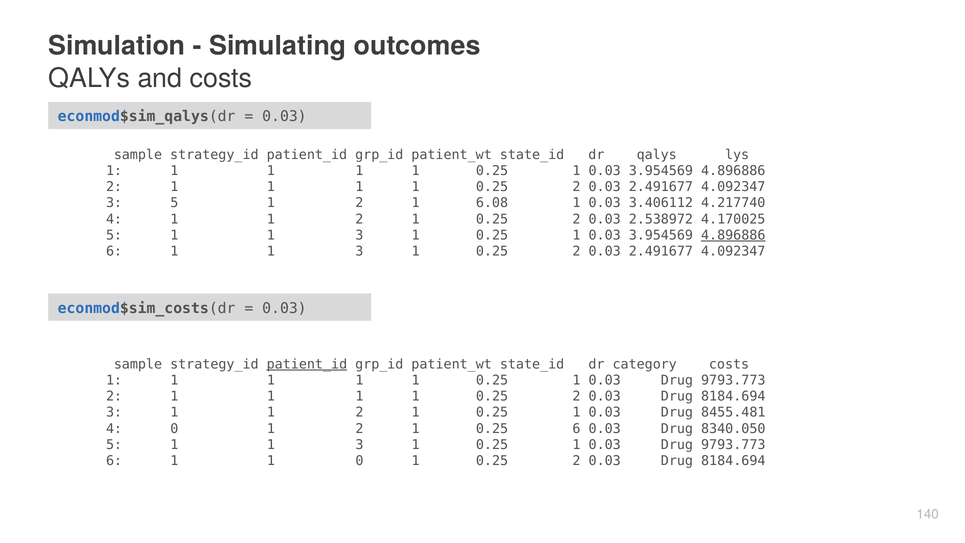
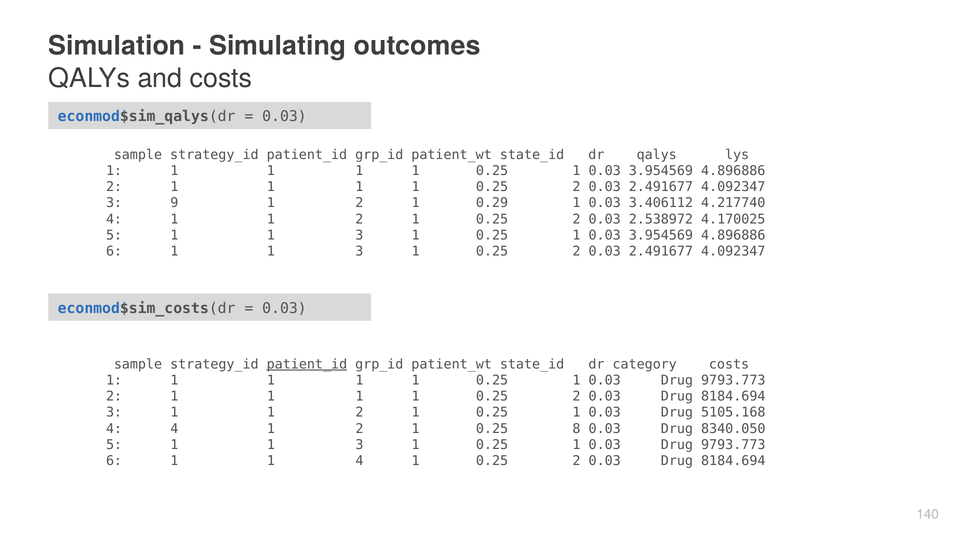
3 5: 5 -> 9
6.08: 6.08 -> 0.29
4.896886 at (733, 235) underline: present -> none
8455.481: 8455.481 -> 5105.168
4 0: 0 -> 4
0.25 6: 6 -> 8
1 0: 0 -> 4
